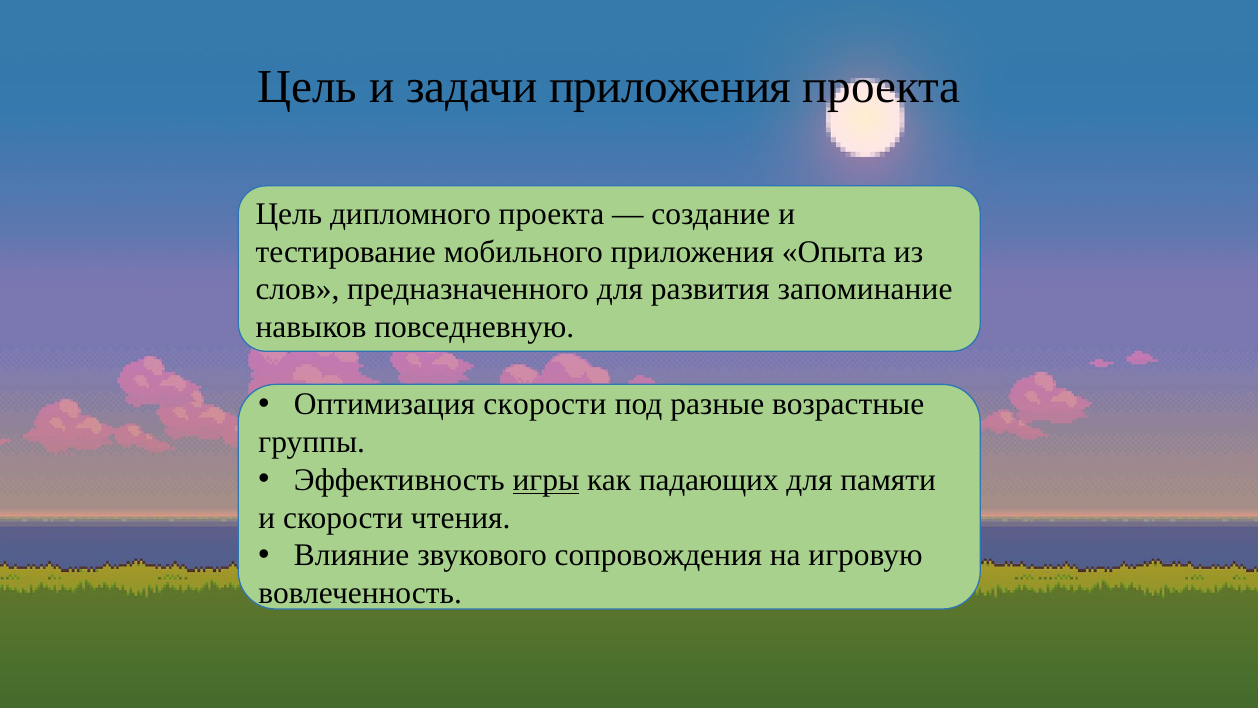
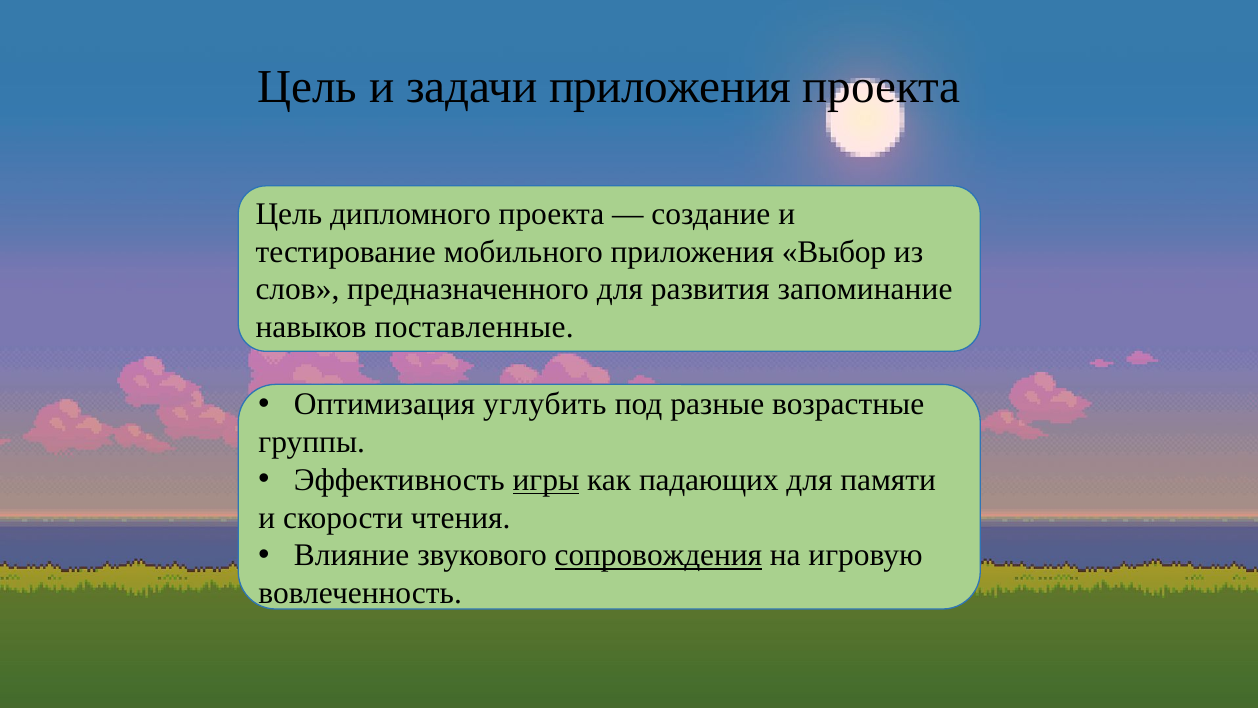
Опыта: Опыта -> Выбор
повседневную: повседневную -> поставленные
Оптимизация скорости: скорости -> углубить
сопровождения underline: none -> present
